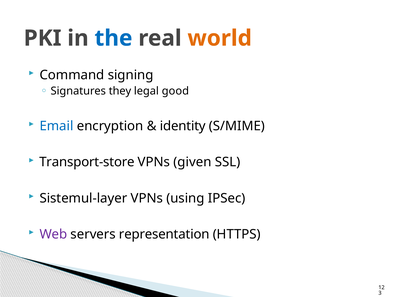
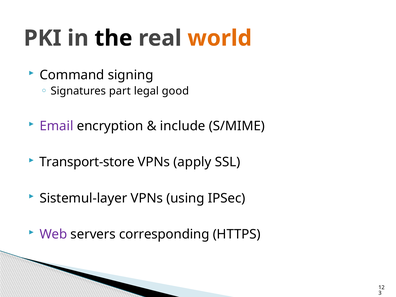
the colour: blue -> black
they: they -> part
Email colour: blue -> purple
identity: identity -> include
given: given -> apply
representation: representation -> corresponding
